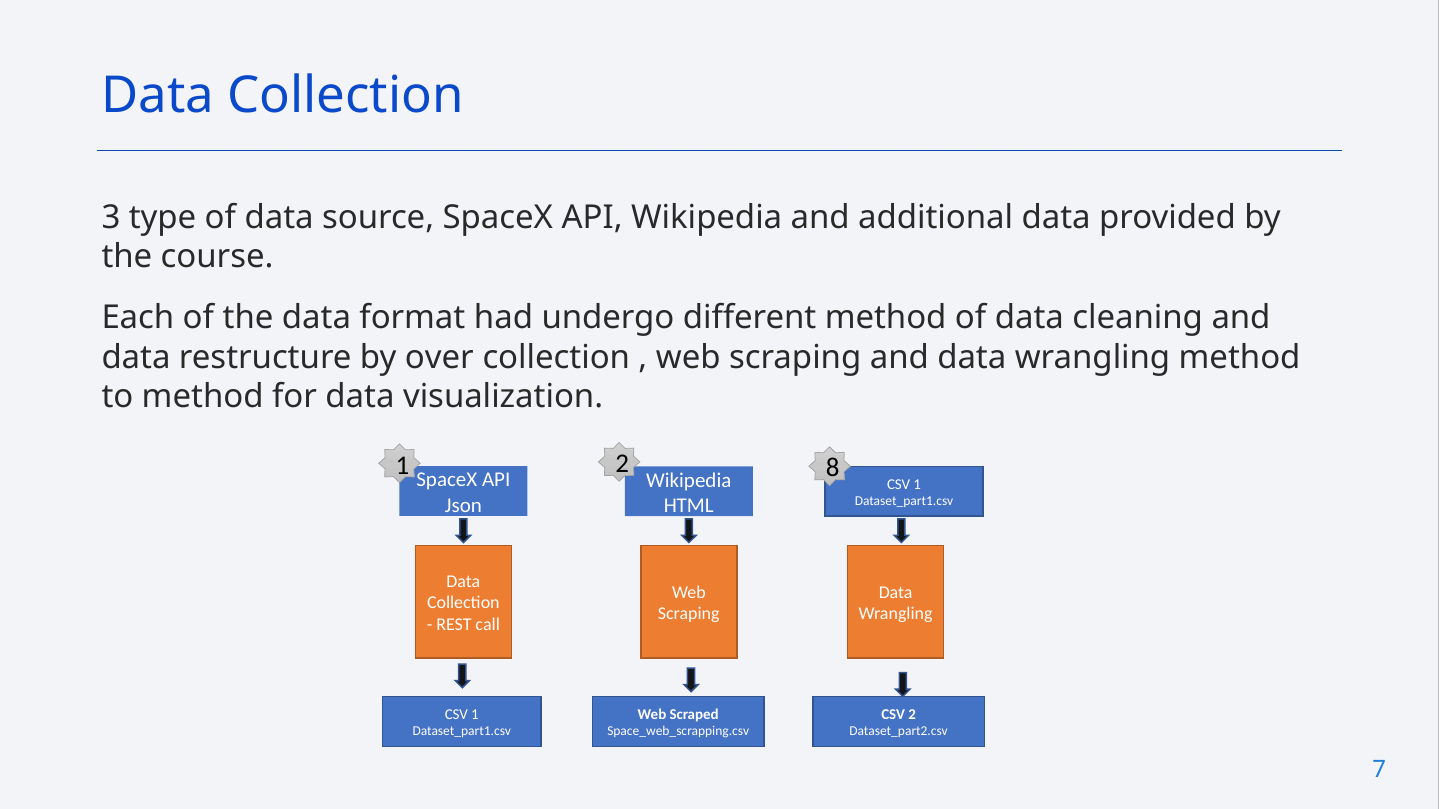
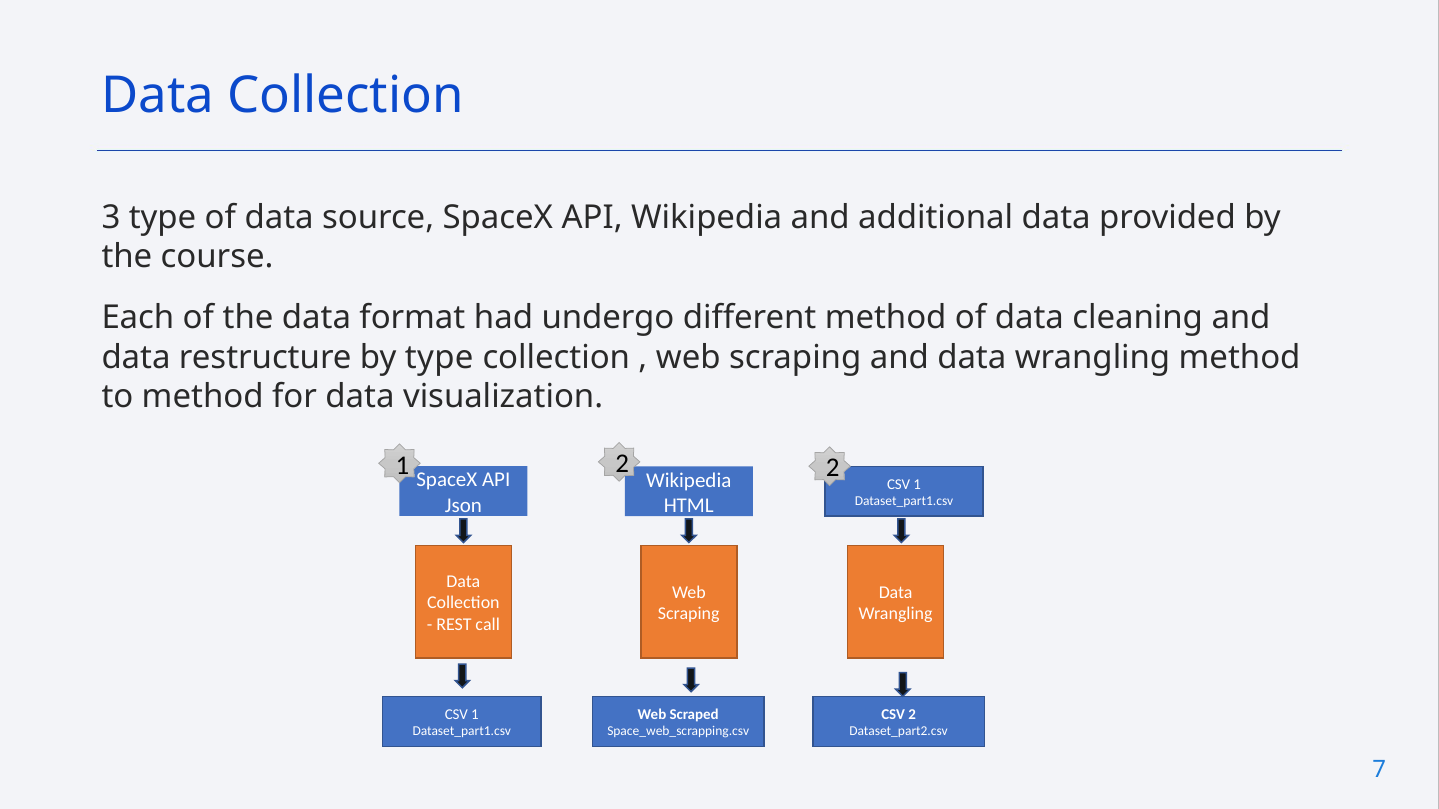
by over: over -> type
2 8: 8 -> 2
